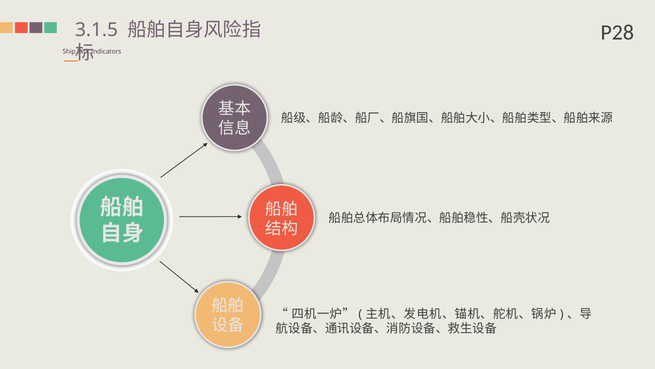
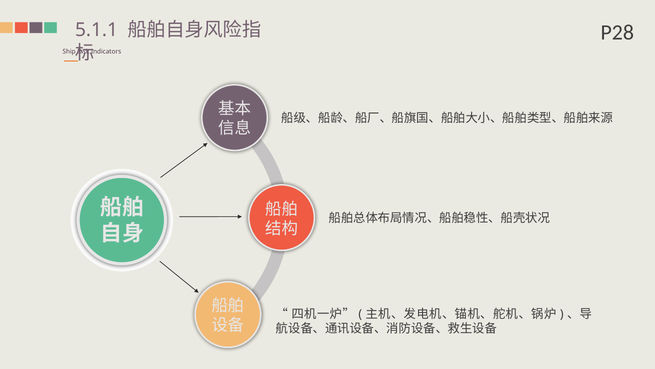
3.1.5: 3.1.5 -> 5.1.1
